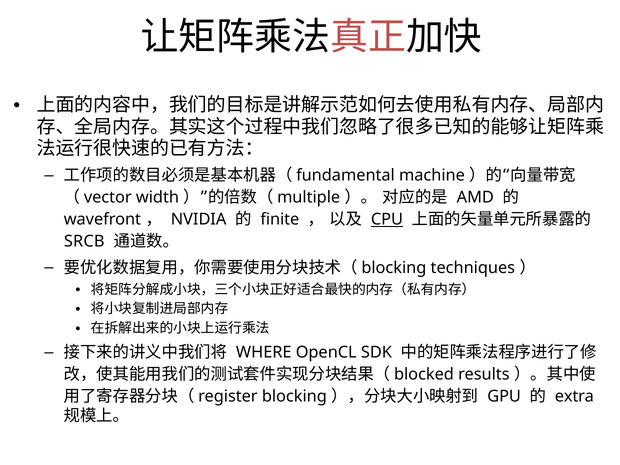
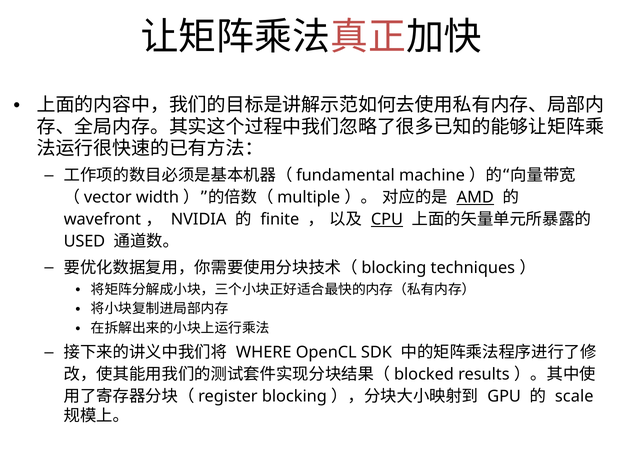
AMD underline: none -> present
SRCB: SRCB -> USED
extra: extra -> scale
